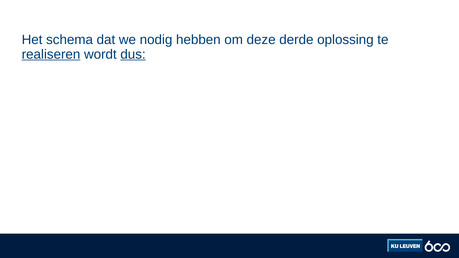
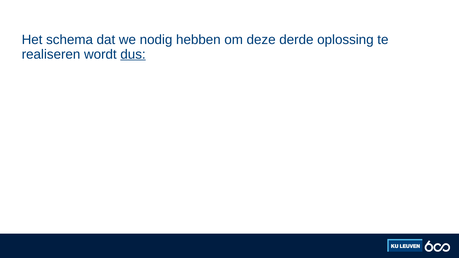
realiseren underline: present -> none
